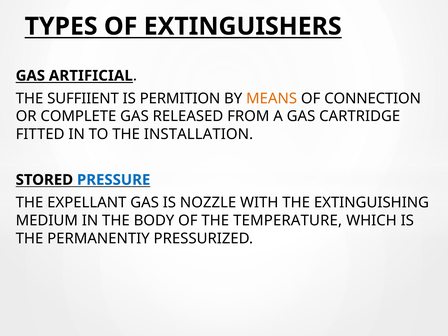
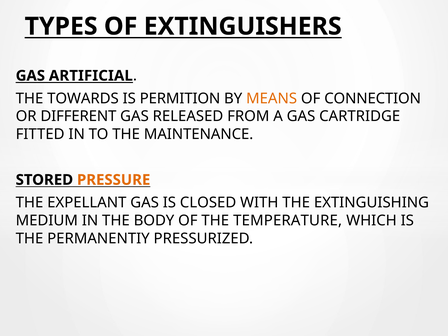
SUFFIIENT: SUFFIIENT -> TOWARDS
COMPLETE: COMPLETE -> DIFFERENT
INSTALLATION: INSTALLATION -> MAINTENANCE
PRESSURE colour: blue -> orange
NOZZLE: NOZZLE -> CLOSED
